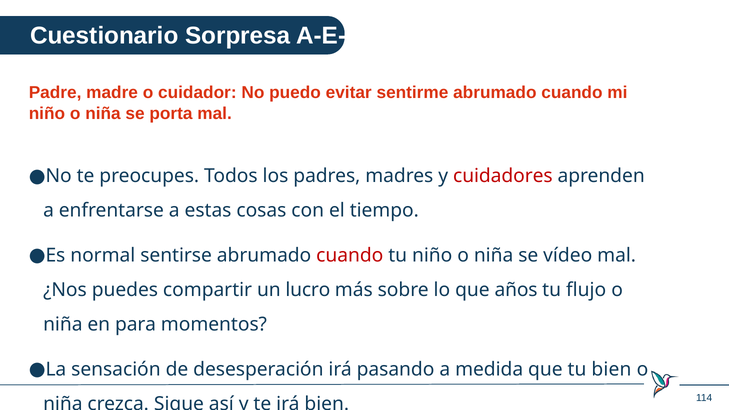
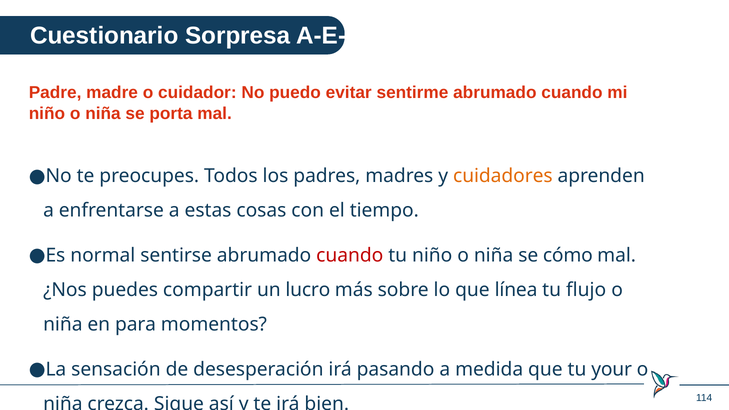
cuidadores colour: red -> orange
vídeo: vídeo -> cómo
años: años -> línea
tu bien: bien -> your
